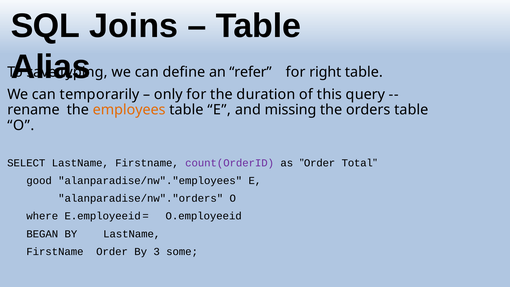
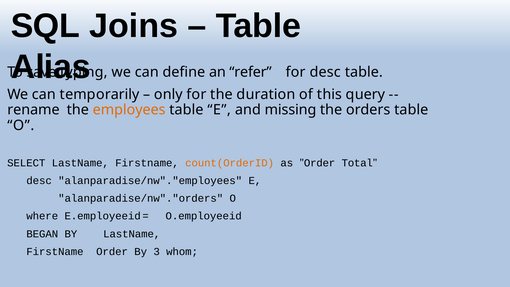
for right: right -> desc
count(OrderID colour: purple -> orange
good at (39, 181): good -> desc
some: some -> whom
